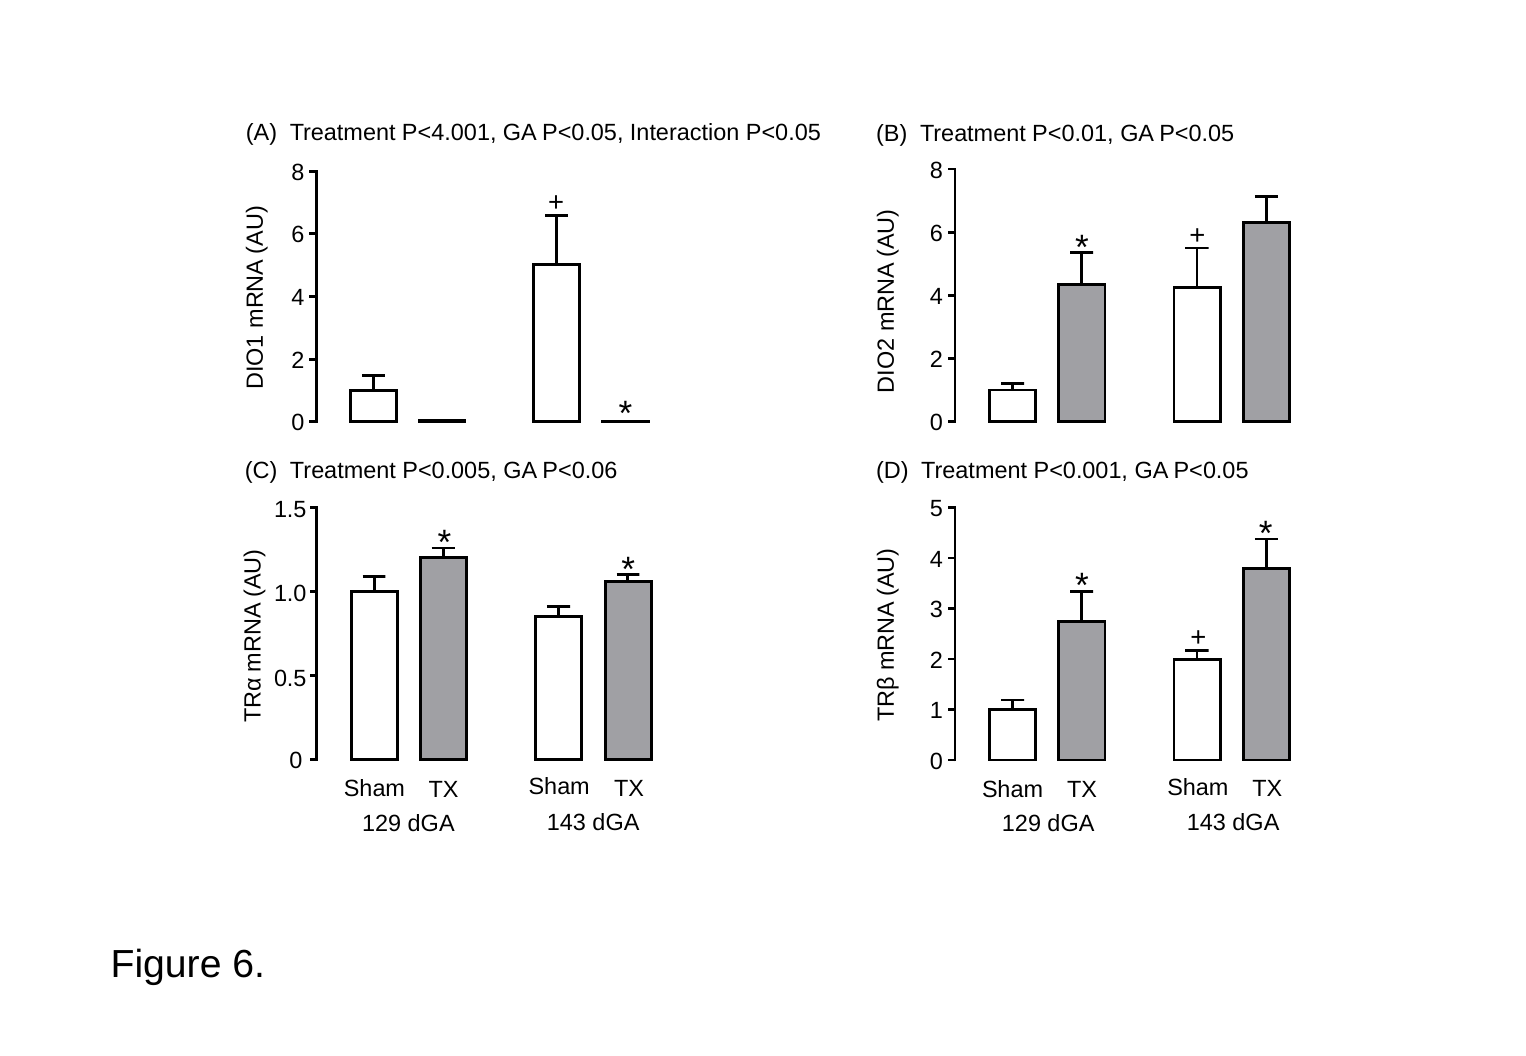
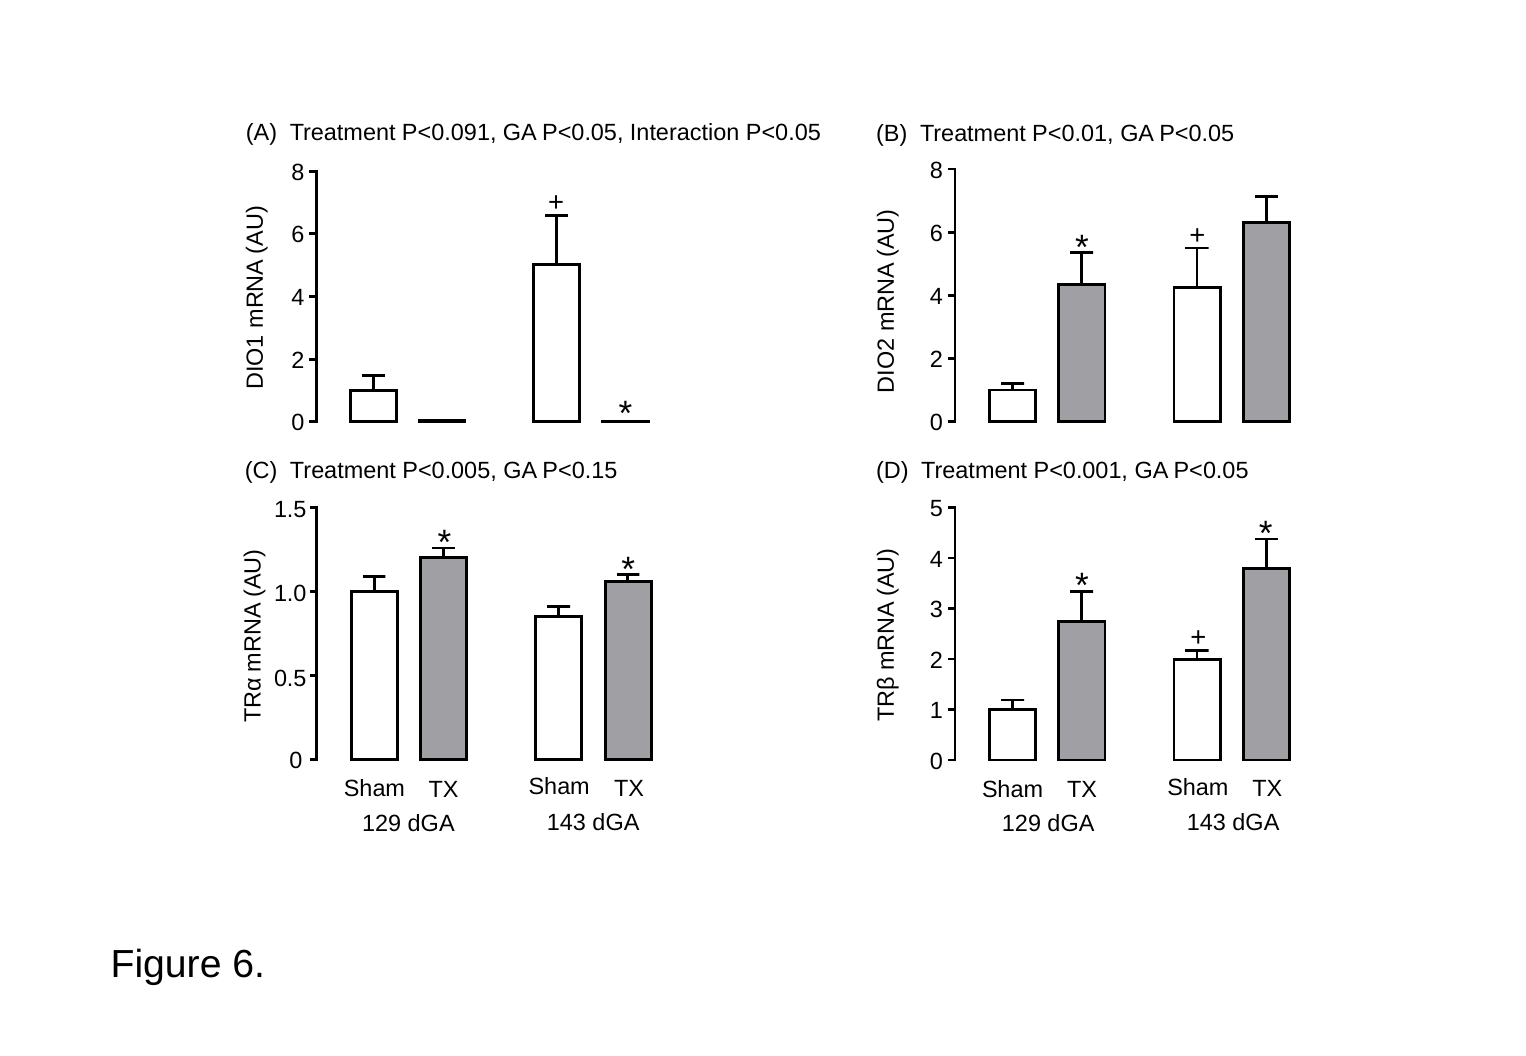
P<4.001: P<4.001 -> P<0.091
P<0.06: P<0.06 -> P<0.15
